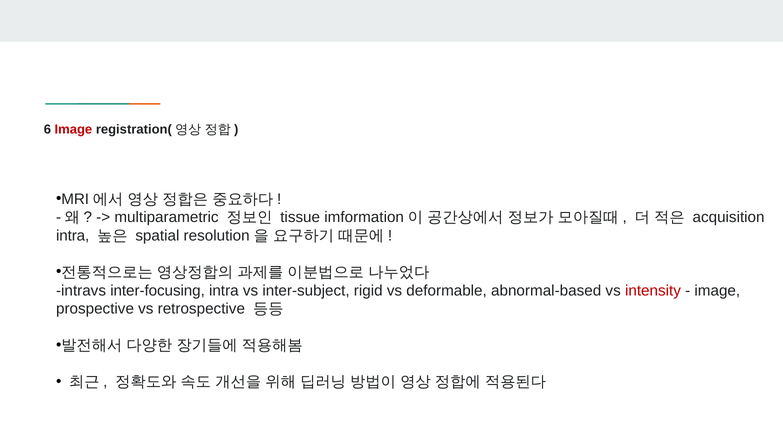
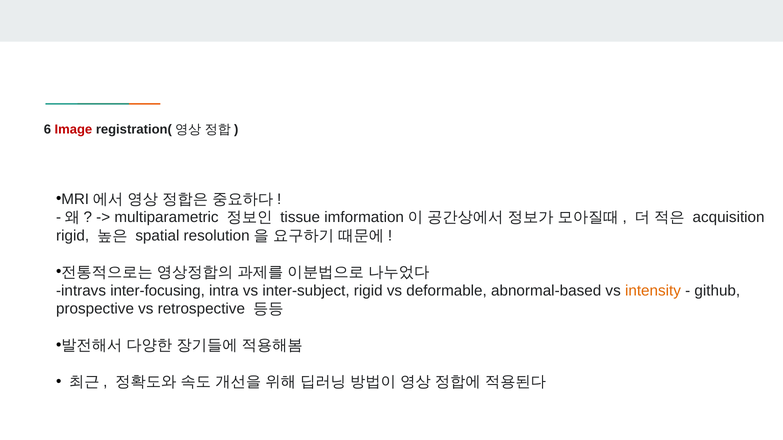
intra at (73, 236): intra -> rigid
intensity colour: red -> orange
image at (717, 291): image -> github
